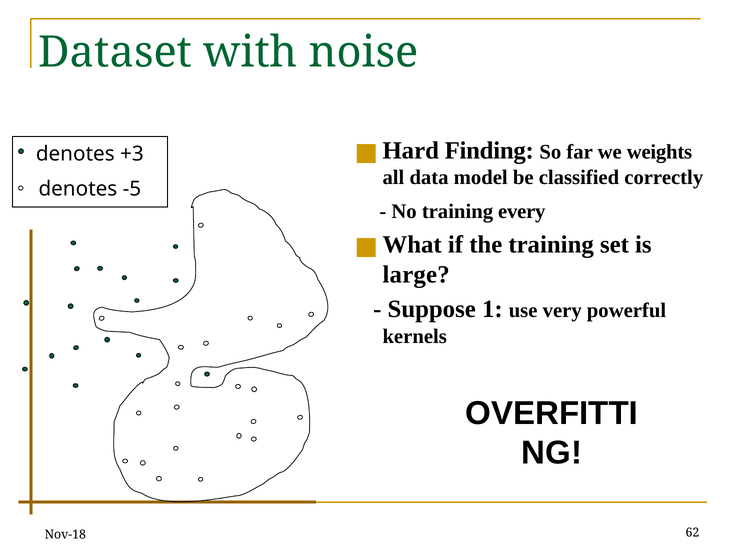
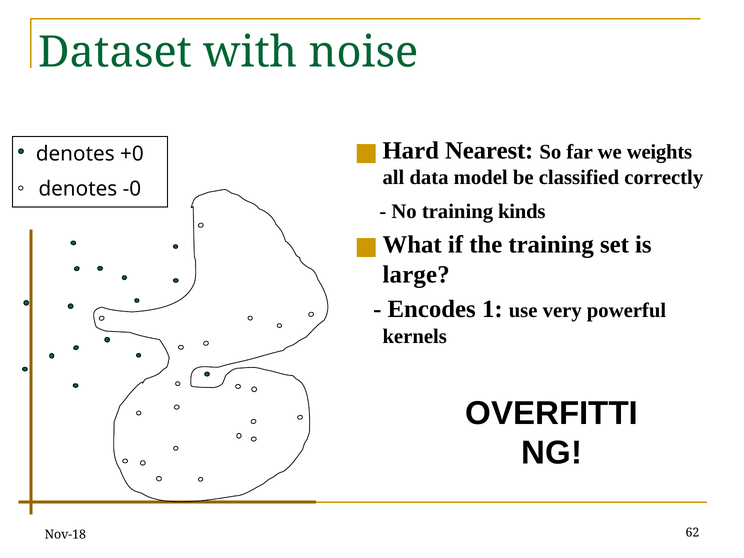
Finding: Finding -> Nearest
+3: +3 -> +0
-5: -5 -> -0
every: every -> kinds
Suppose: Suppose -> Encodes
